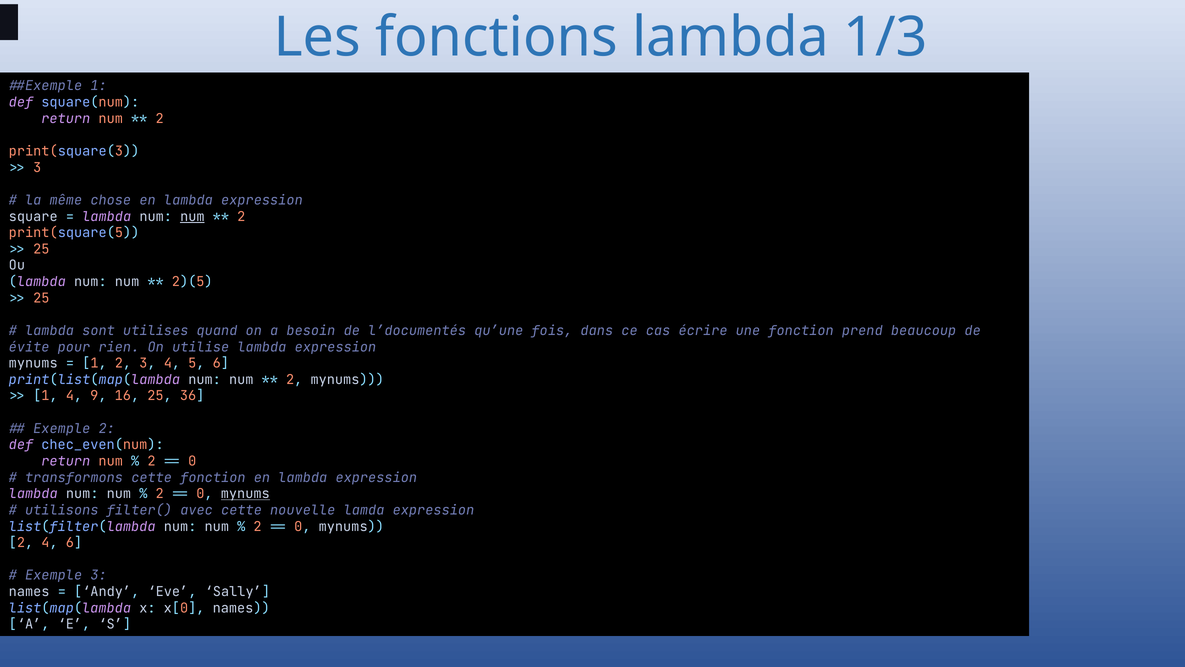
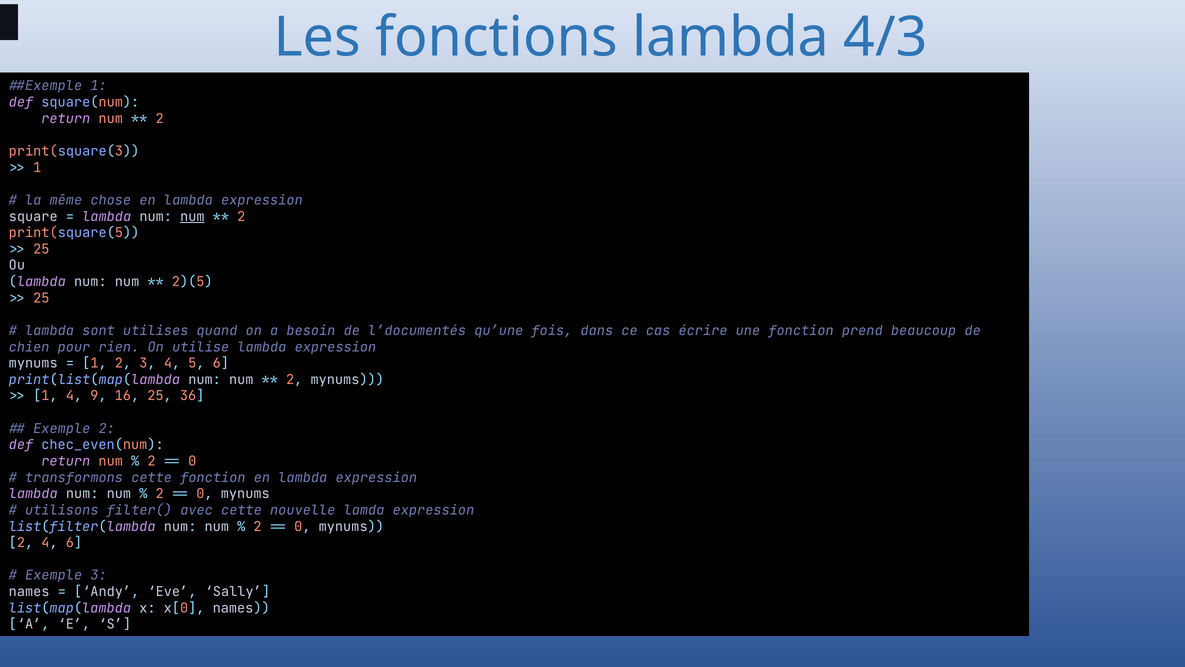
1/3: 1/3 -> 4/3
3 at (37, 167): 3 -> 1
évite: évite -> chien
mynums at (245, 494) underline: present -> none
